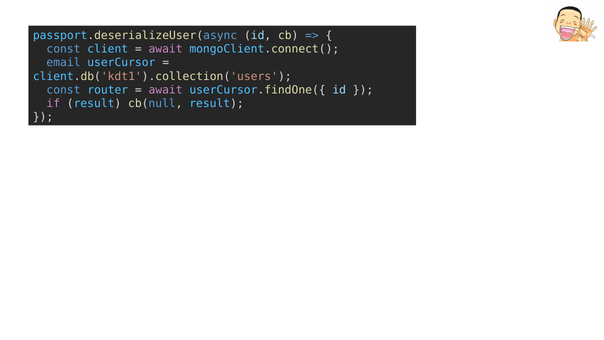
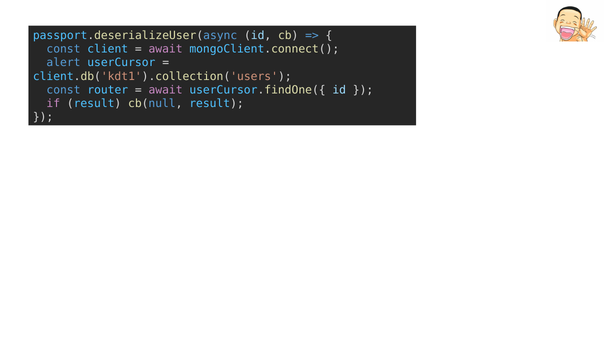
email: email -> alert
